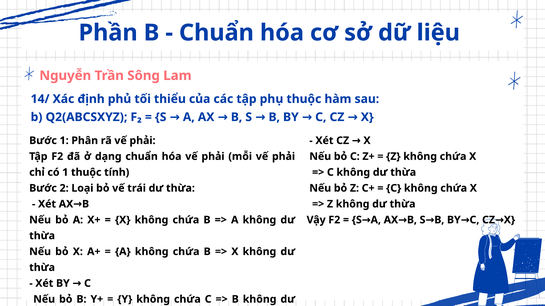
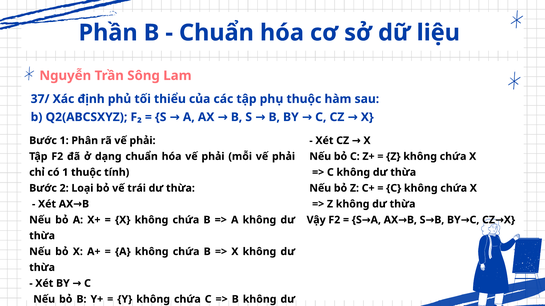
14/: 14/ -> 37/
